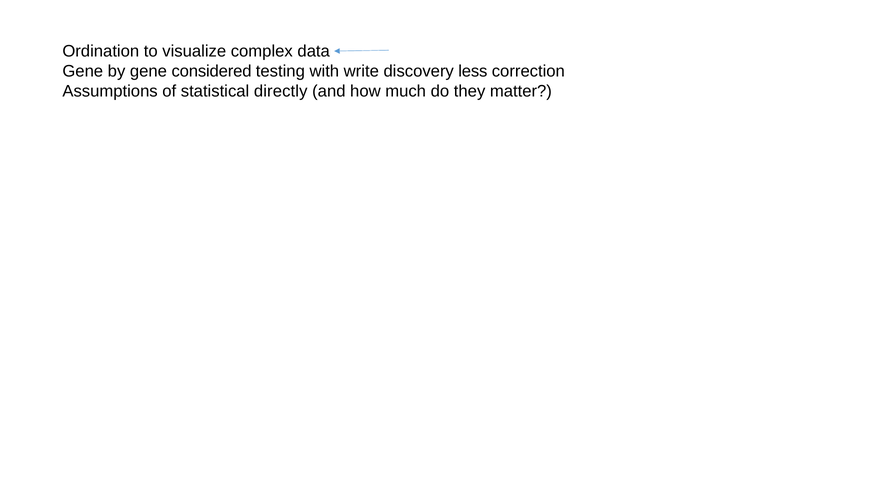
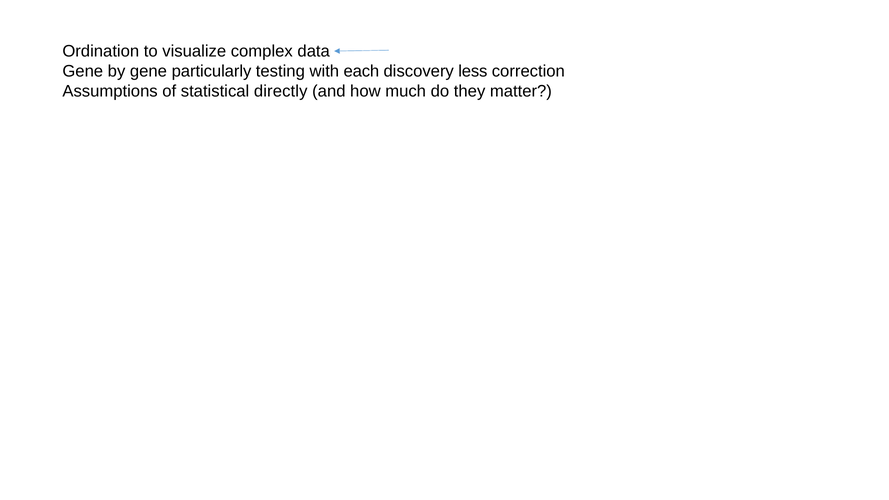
considered: considered -> particularly
write: write -> each
